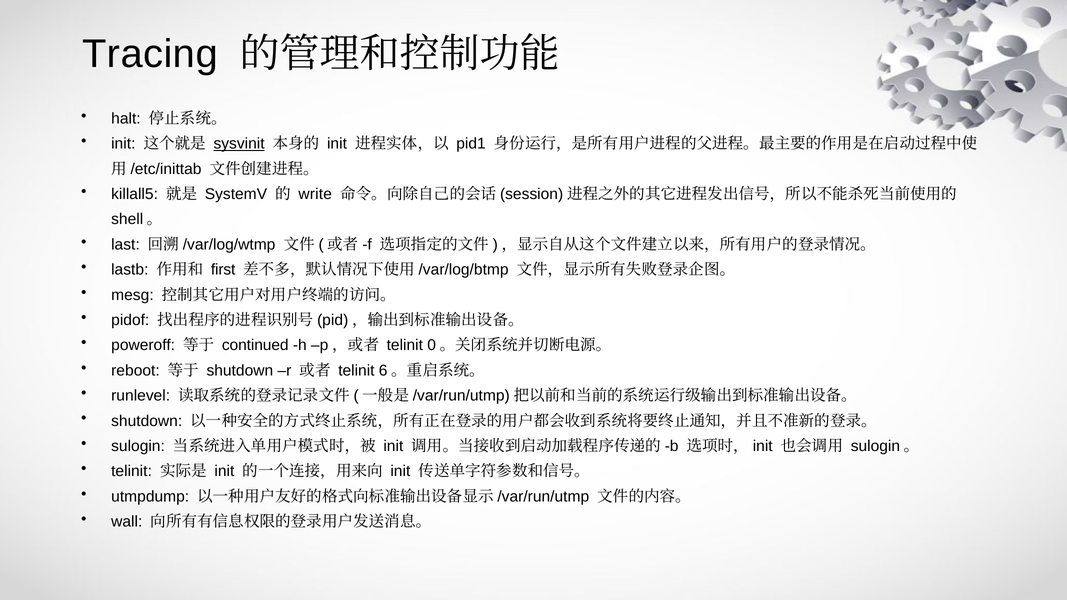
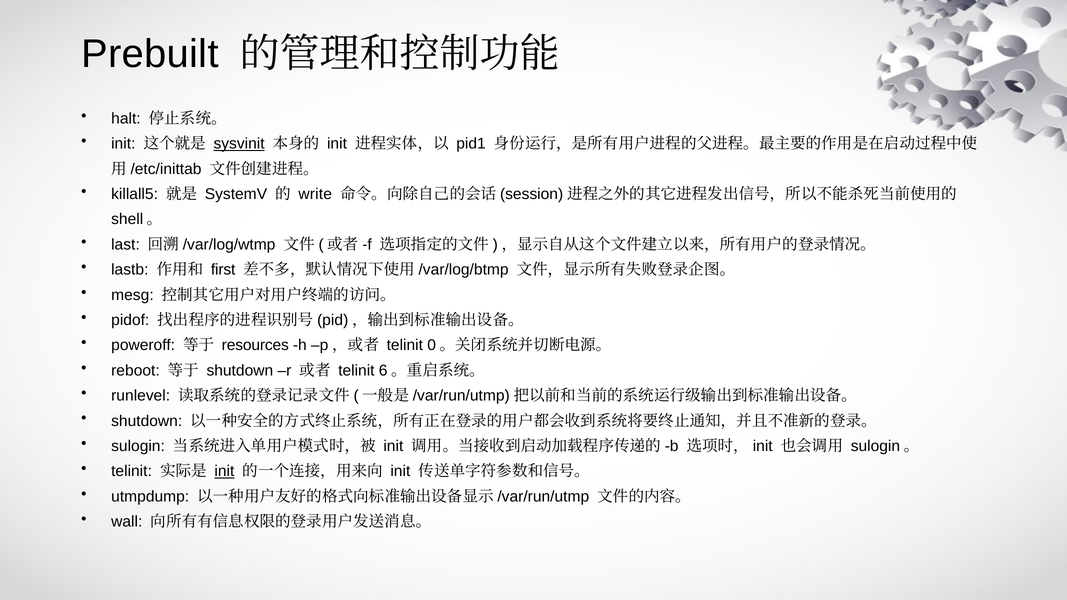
Tracing: Tracing -> Prebuilt
continued: continued -> resources
init at (224, 471) underline: none -> present
